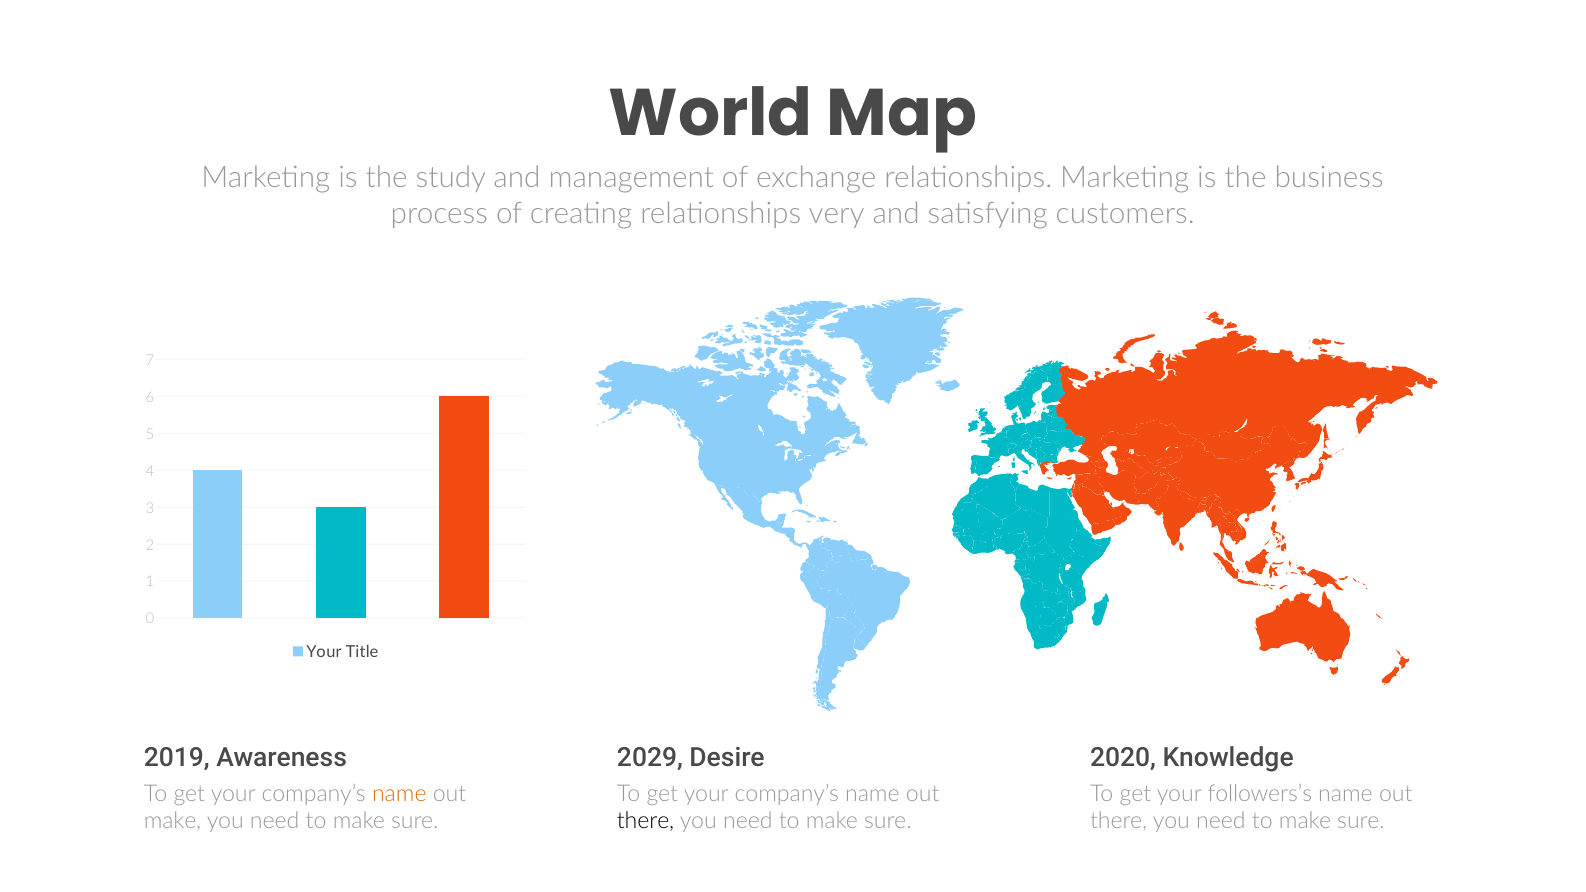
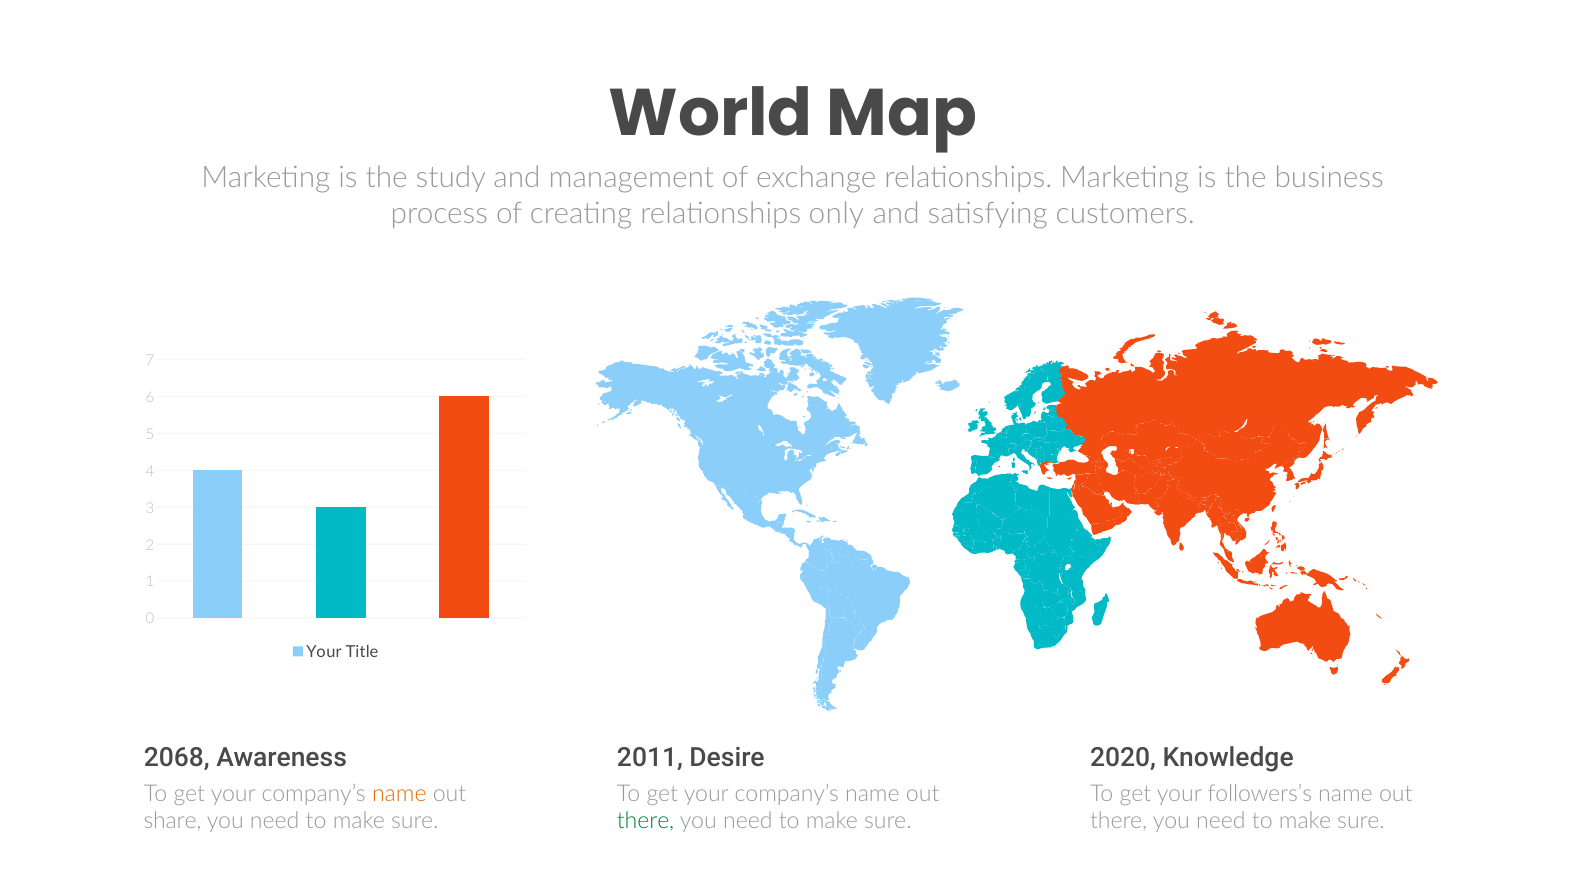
very: very -> only
2019: 2019 -> 2068
2029: 2029 -> 2011
make at (173, 822): make -> share
there at (646, 822) colour: black -> green
